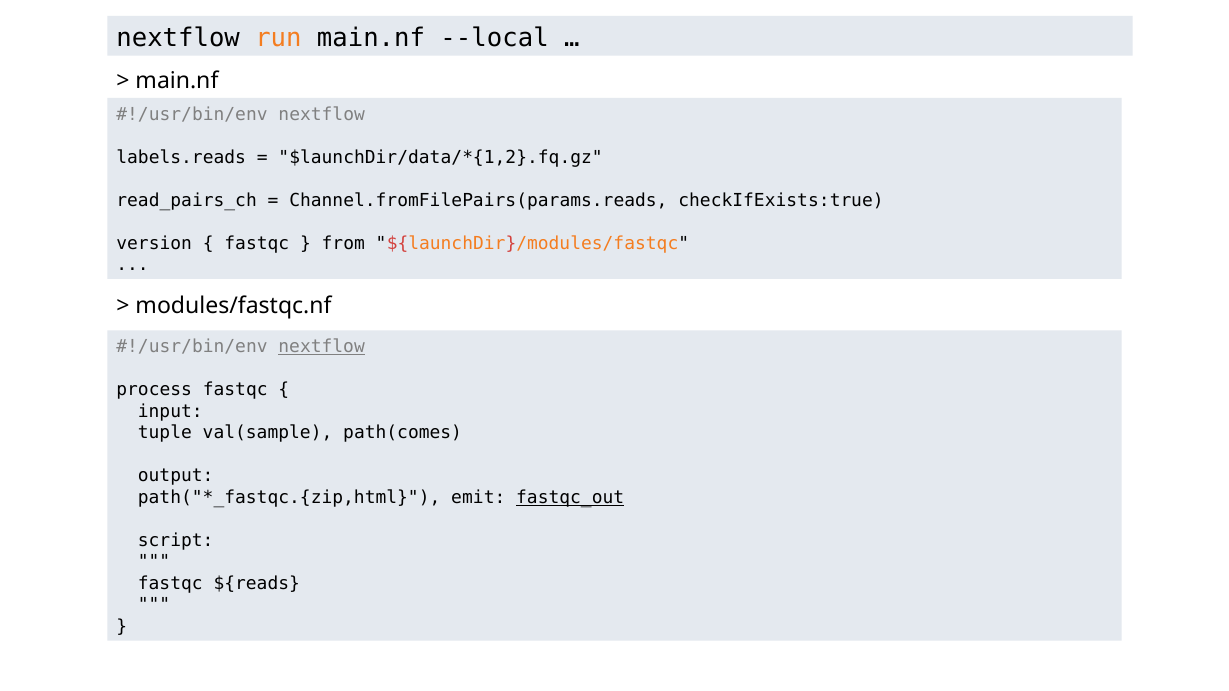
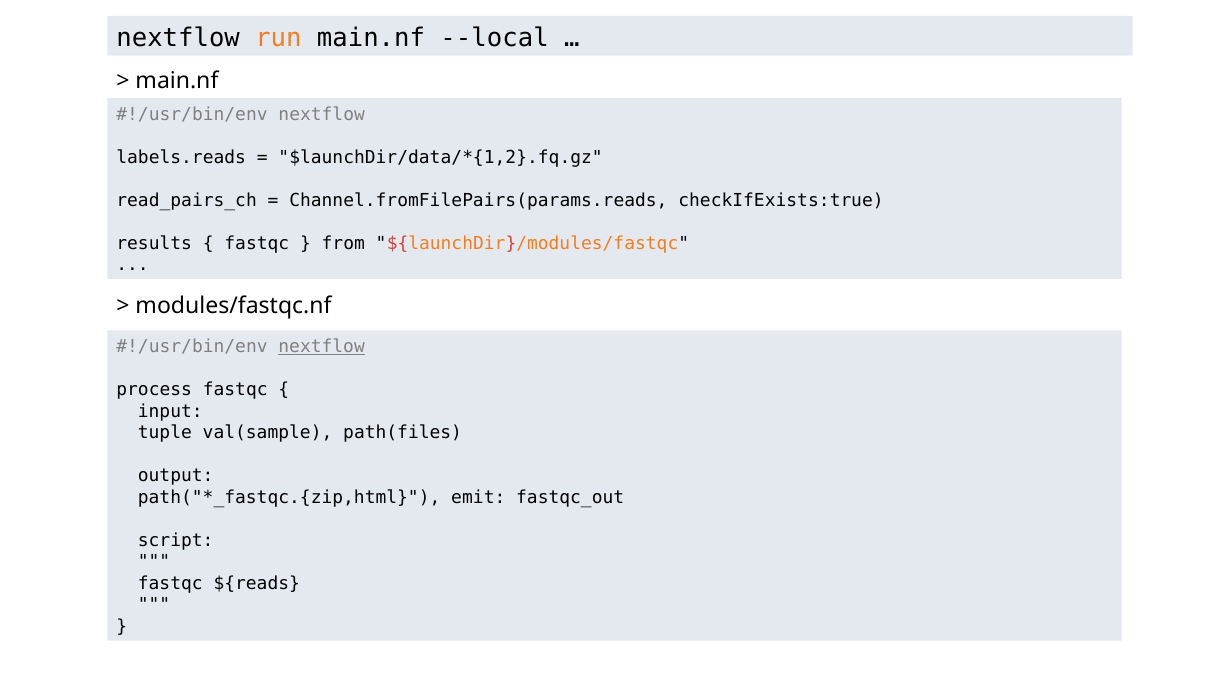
version: version -> results
path(comes: path(comes -> path(files
fastqc_out underline: present -> none
